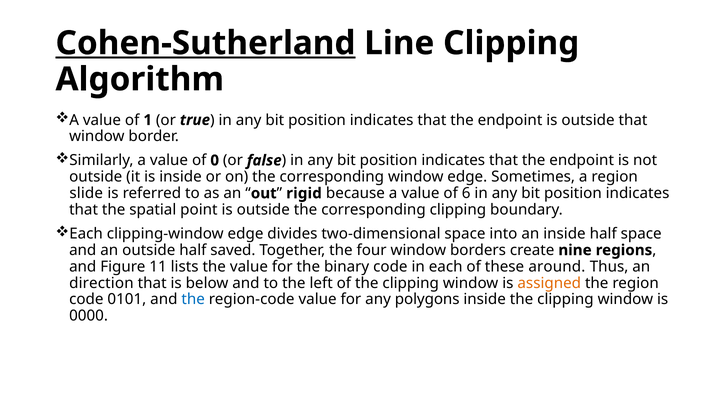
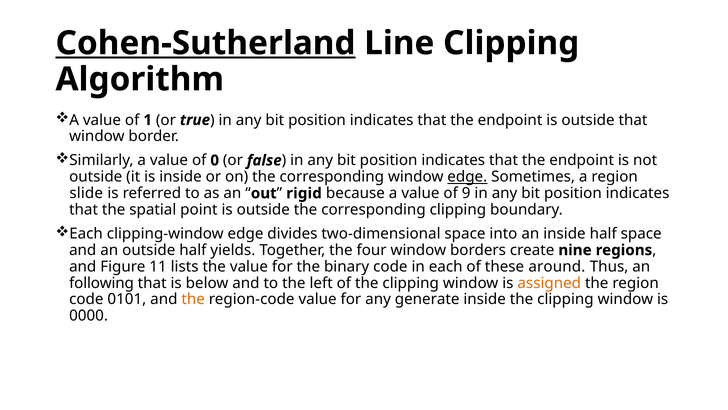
edge at (467, 177) underline: none -> present
6: 6 -> 9
saved: saved -> yields
direction: direction -> following
the at (193, 299) colour: blue -> orange
polygons: polygons -> generate
